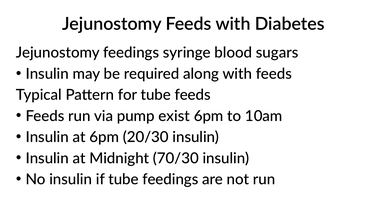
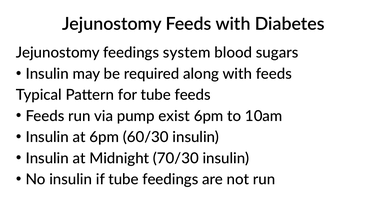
syringe: syringe -> system
20/30: 20/30 -> 60/30
